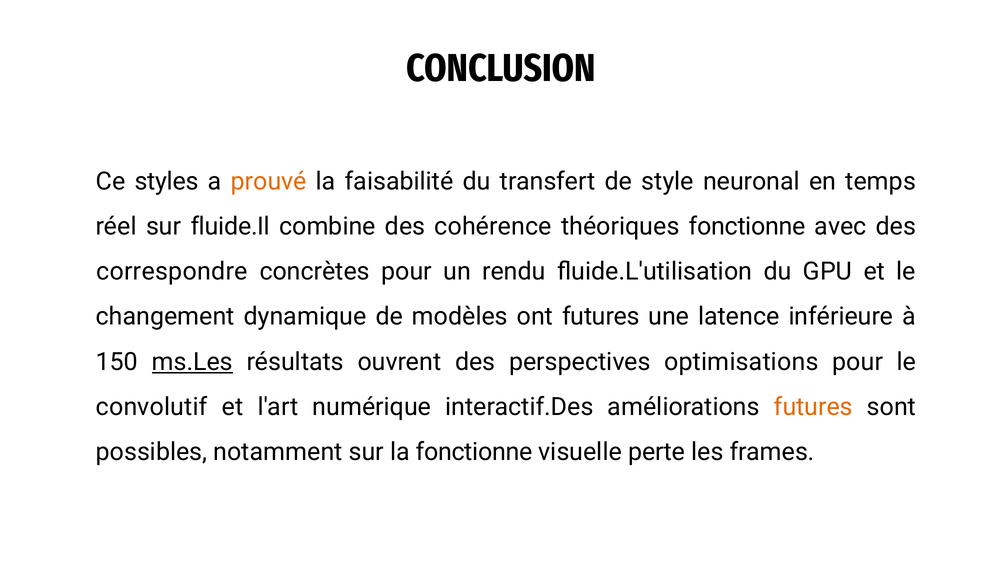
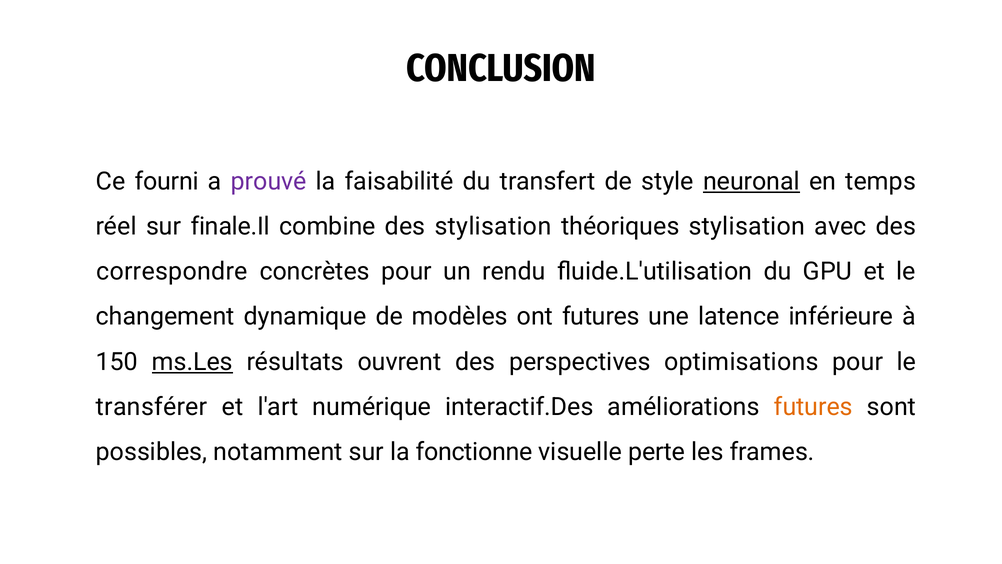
styles: styles -> fourni
prouvé colour: orange -> purple
neuronal underline: none -> present
fluide.Il: fluide.Il -> finale.Il
des cohérence: cohérence -> stylisation
théoriques fonctionne: fonctionne -> stylisation
convolutif: convolutif -> transférer
